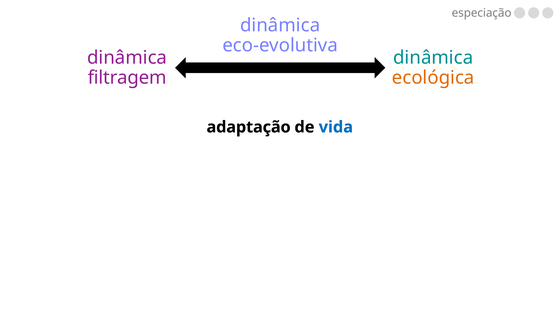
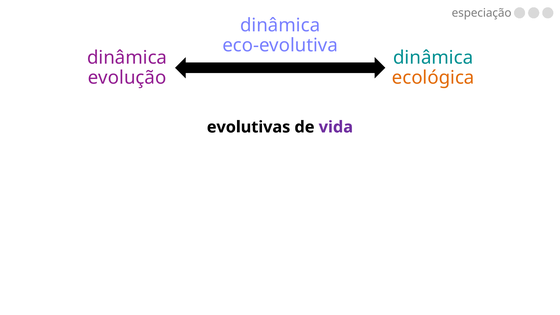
filtragem: filtragem -> evolução
adaptação: adaptação -> evolutivas
vida colour: blue -> purple
